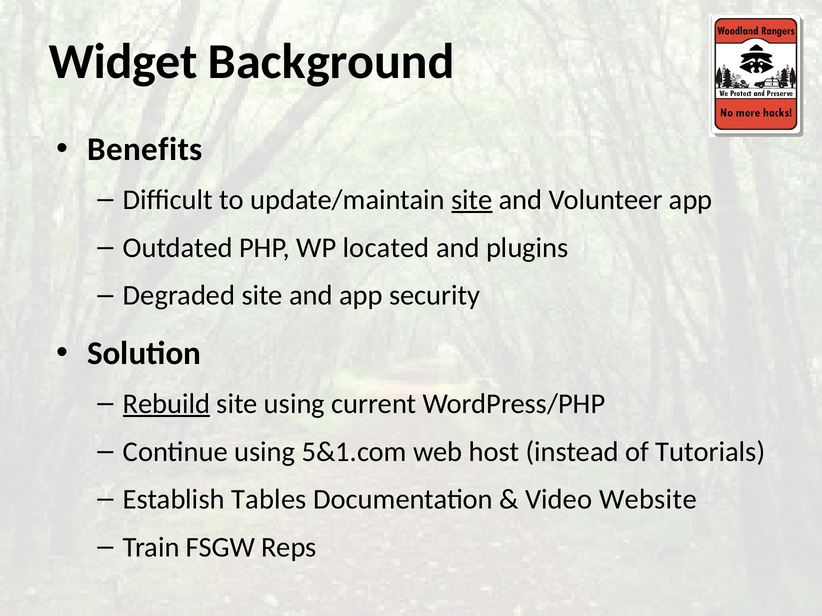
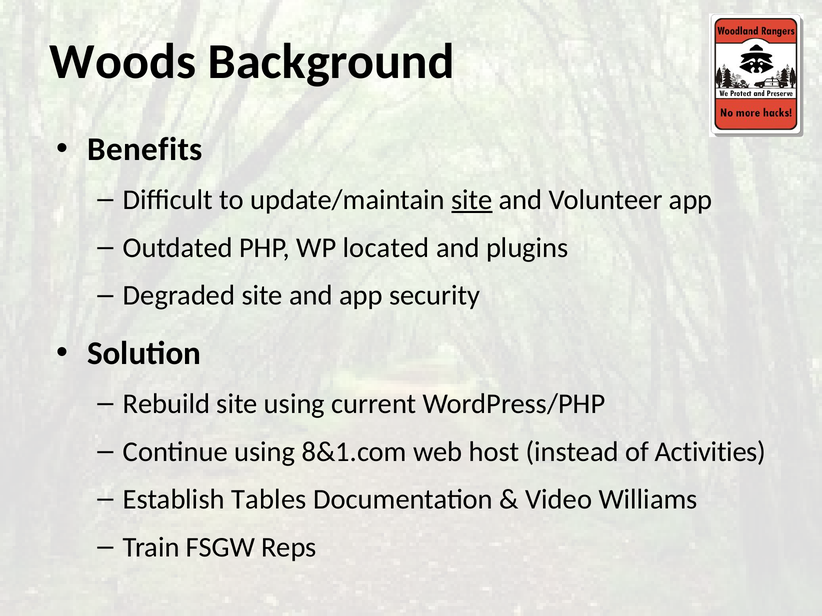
Widget: Widget -> Woods
Rebuild underline: present -> none
5&1.com: 5&1.com -> 8&1.com
Tutorials: Tutorials -> Activities
Website: Website -> Williams
